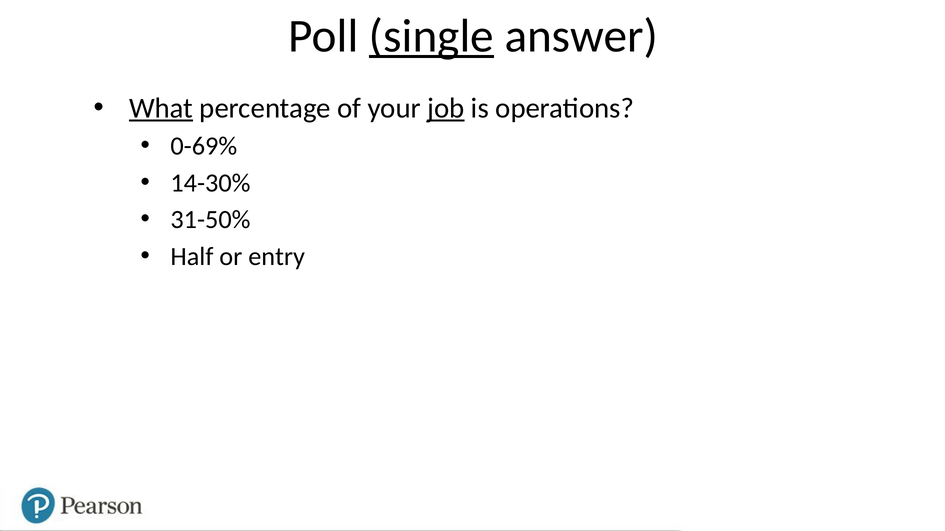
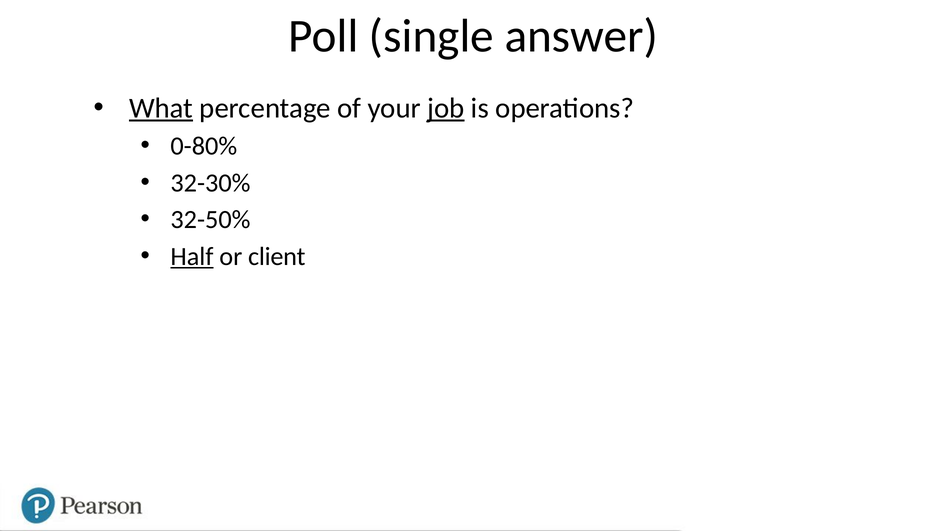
single underline: present -> none
0-69%: 0-69% -> 0-80%
14-30%: 14-30% -> 32-30%
31-50%: 31-50% -> 32-50%
Half underline: none -> present
entry: entry -> client
